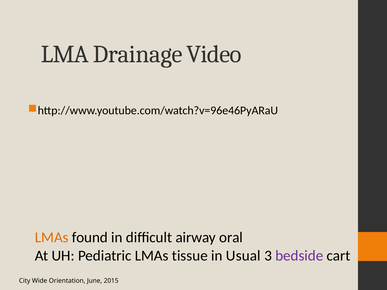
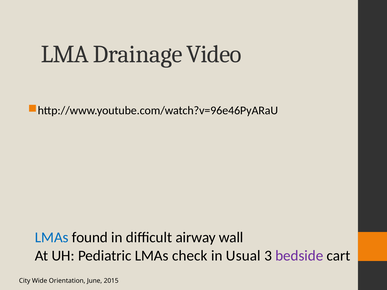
LMAs at (52, 238) colour: orange -> blue
oral: oral -> wall
tissue: tissue -> check
